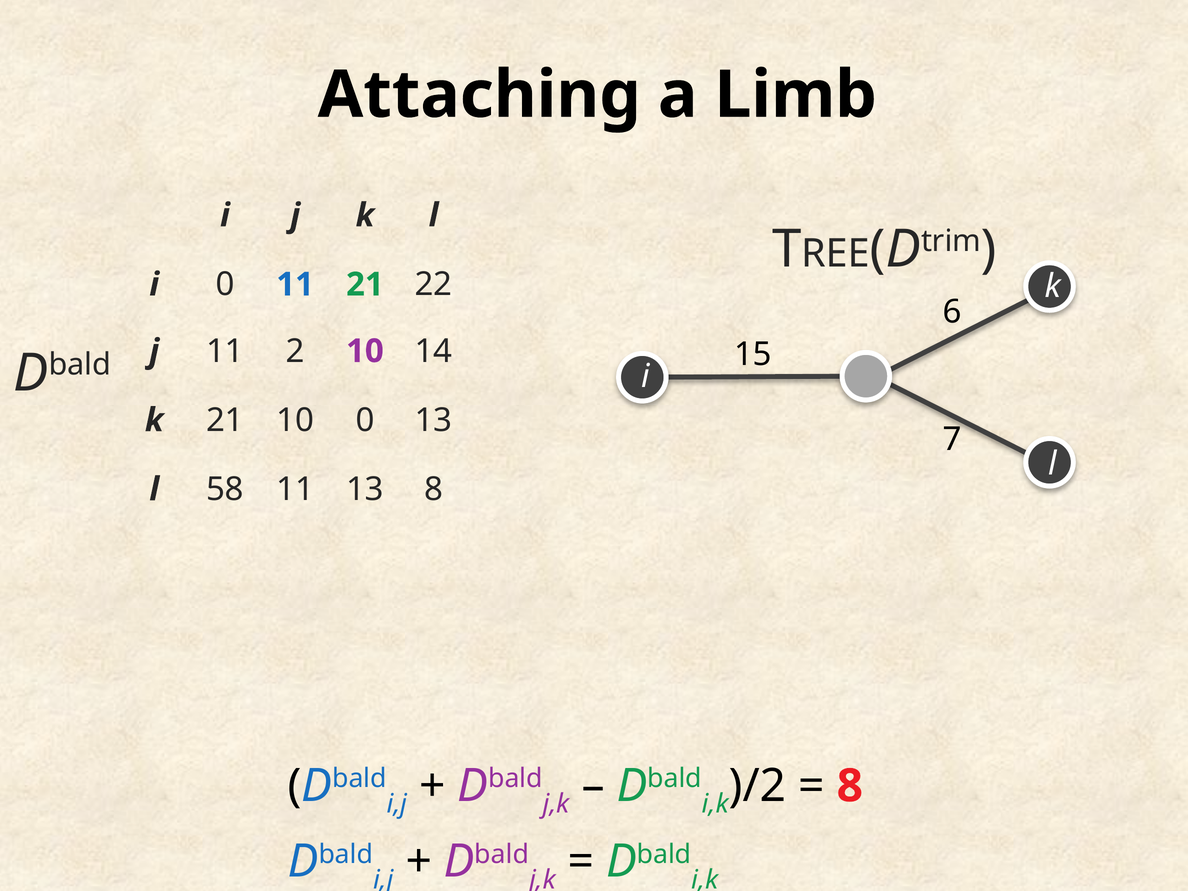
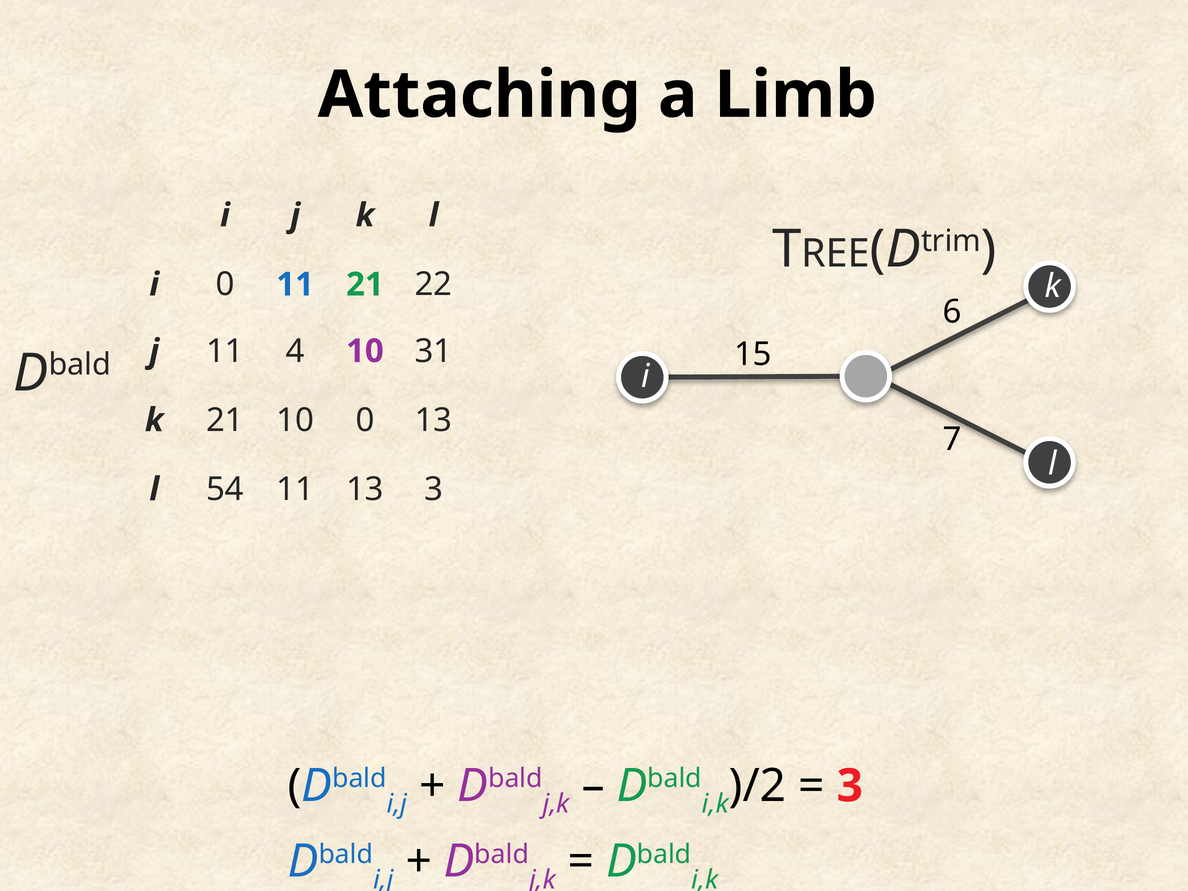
2: 2 -> 4
14: 14 -> 31
58: 58 -> 54
13 8: 8 -> 3
8 at (850, 786): 8 -> 3
